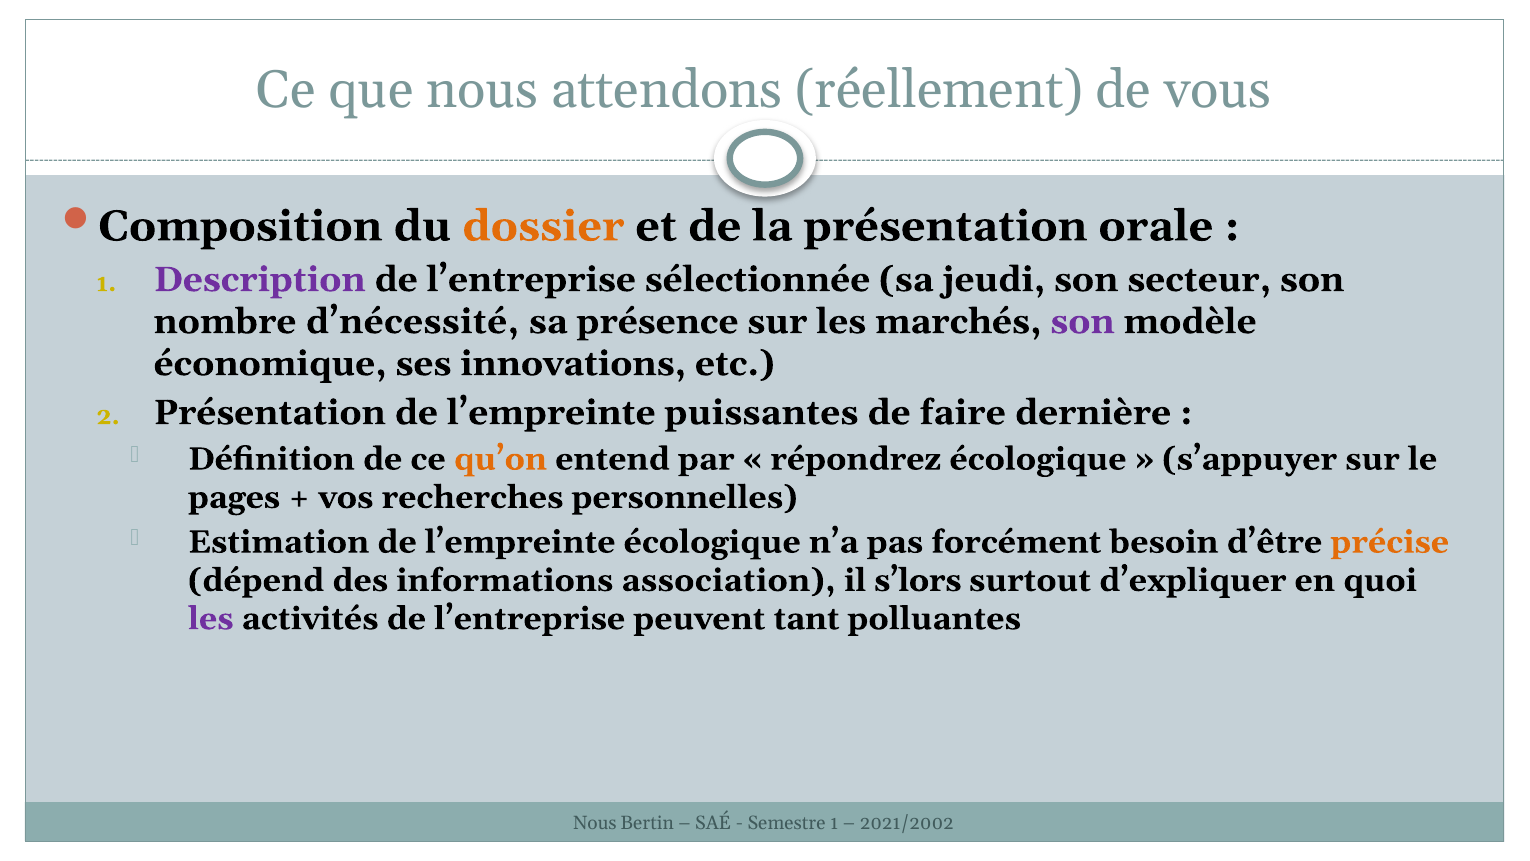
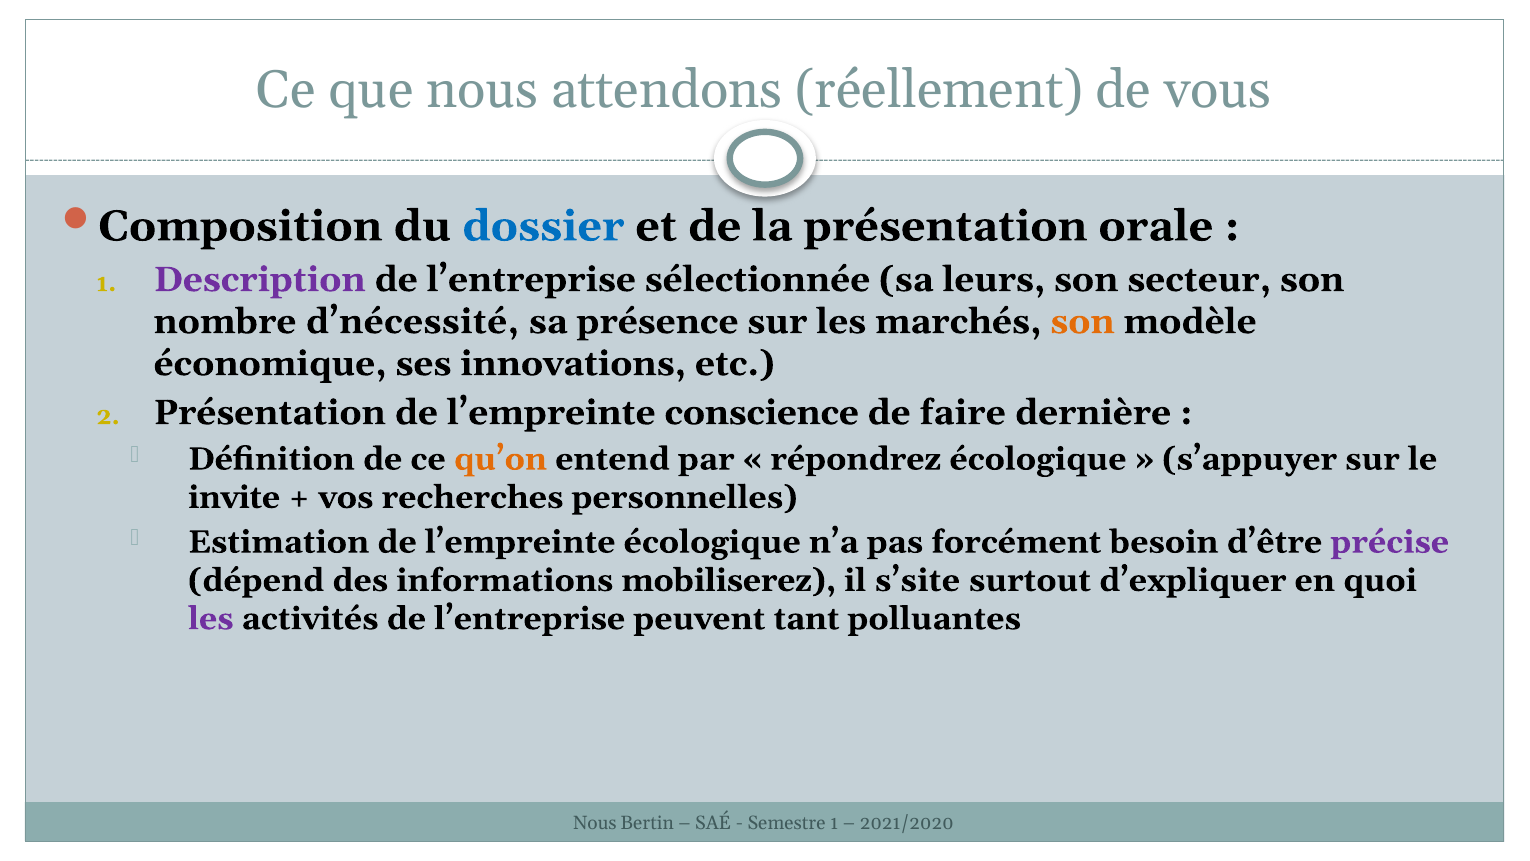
dossier colour: orange -> blue
jeudi: jeudi -> leurs
son at (1082, 321) colour: purple -> orange
puissantes: puissantes -> conscience
pages: pages -> invite
précise colour: orange -> purple
association: association -> mobiliserez
s’lors: s’lors -> s’site
2021/2002: 2021/2002 -> 2021/2020
